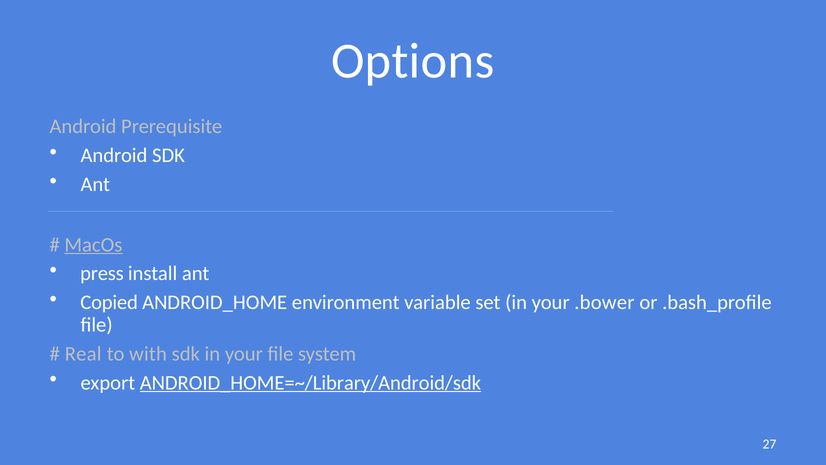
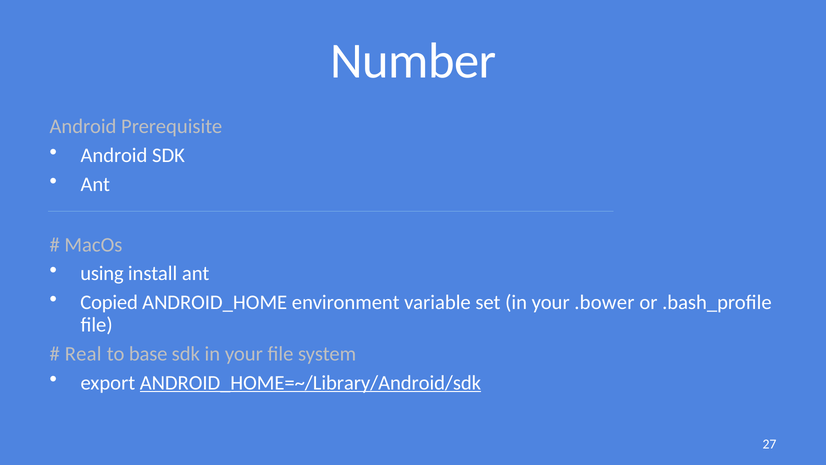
Options: Options -> Number
MacOs underline: present -> none
press: press -> using
with: with -> base
